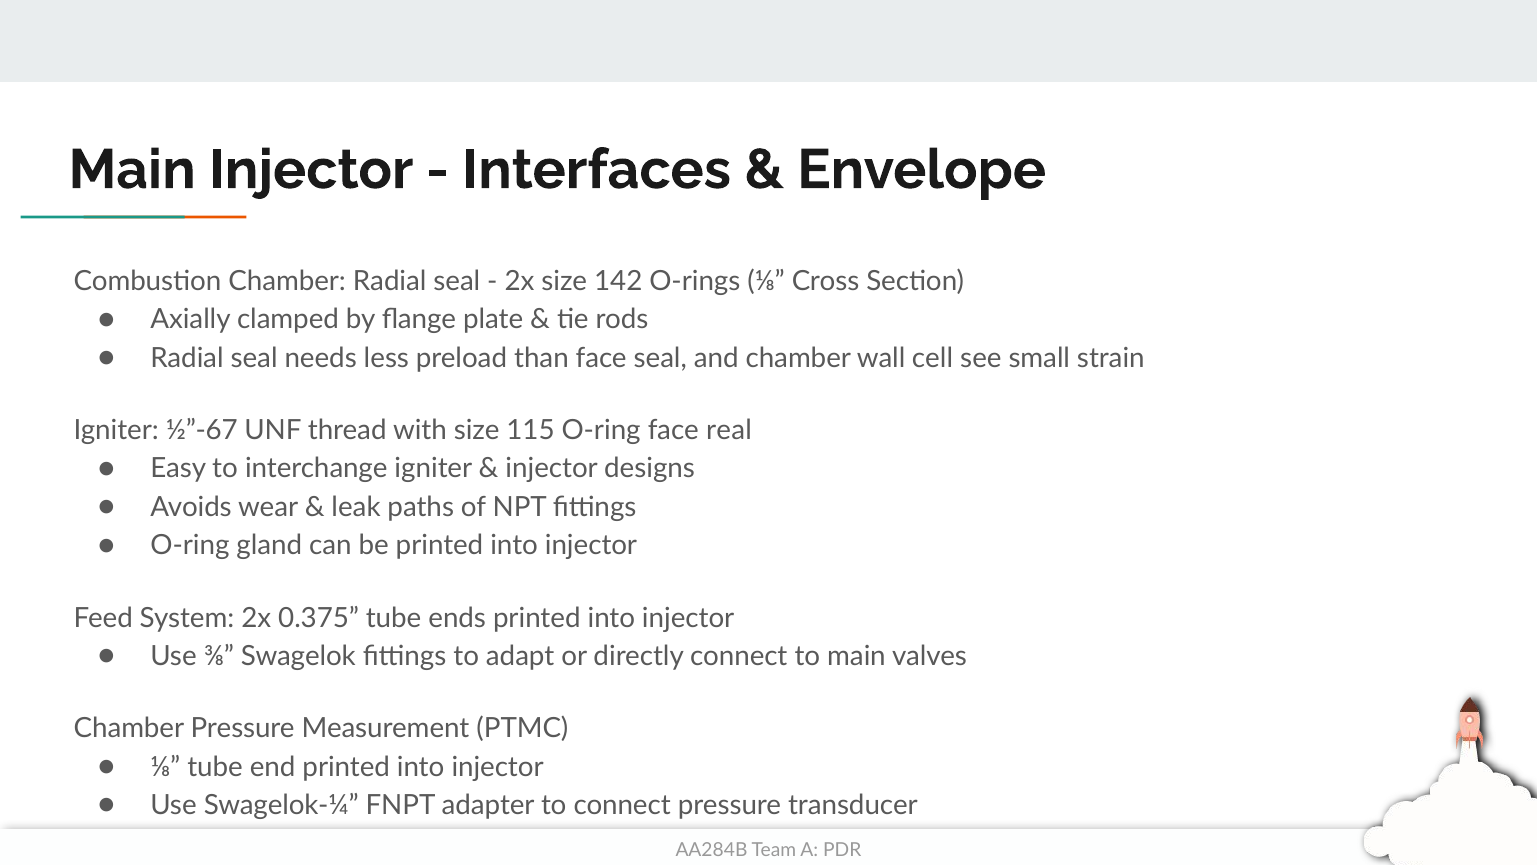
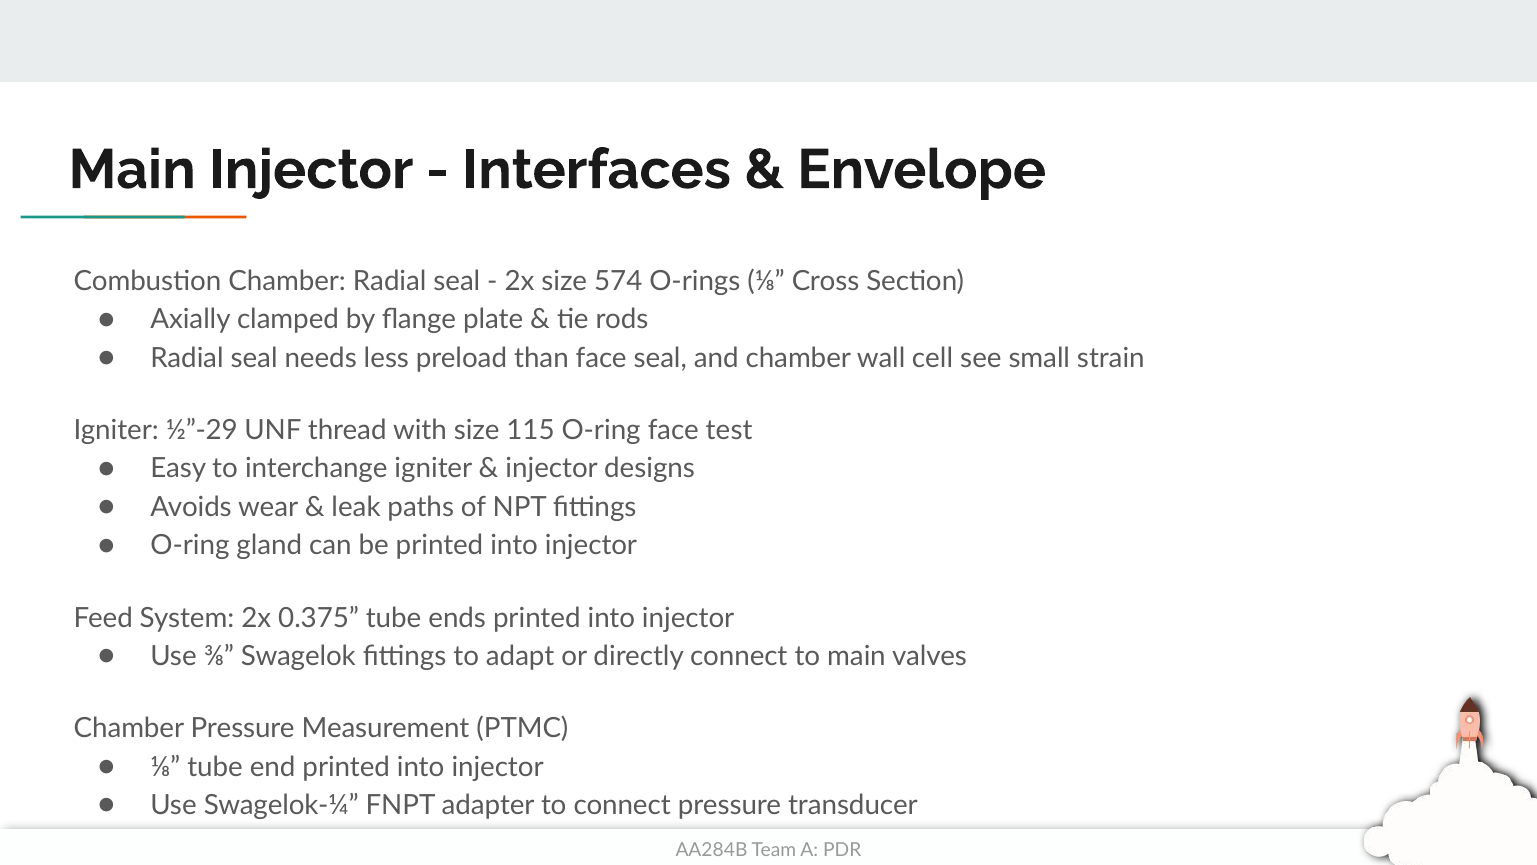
142: 142 -> 574
½”-67: ½”-67 -> ½”-29
real: real -> test
